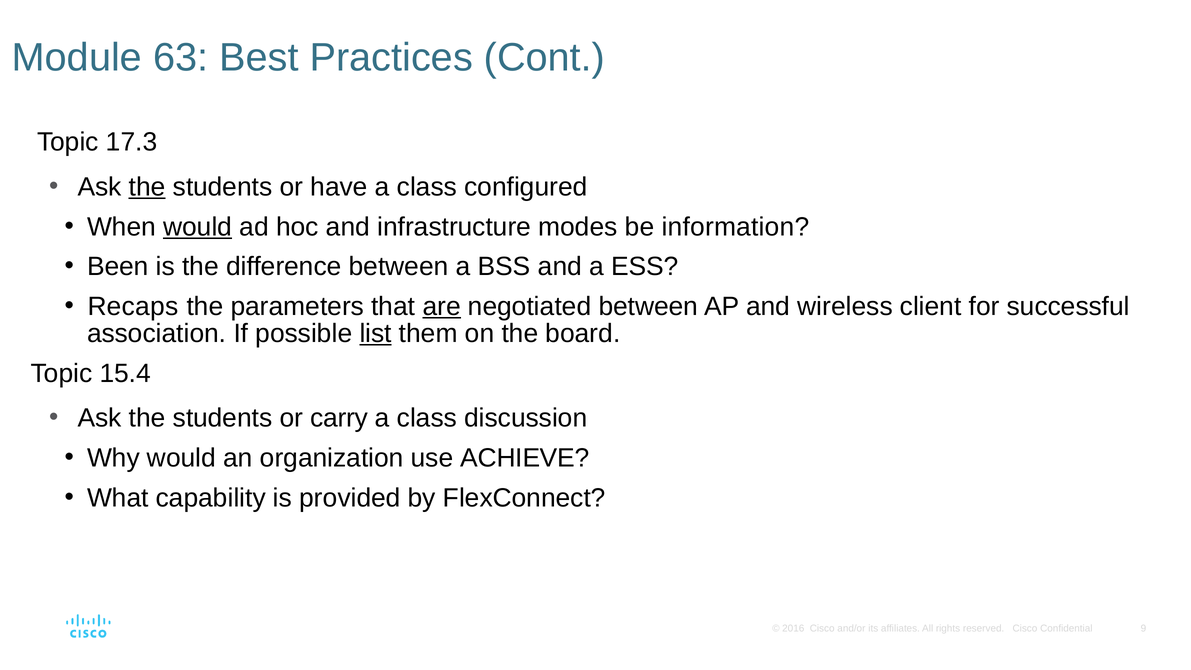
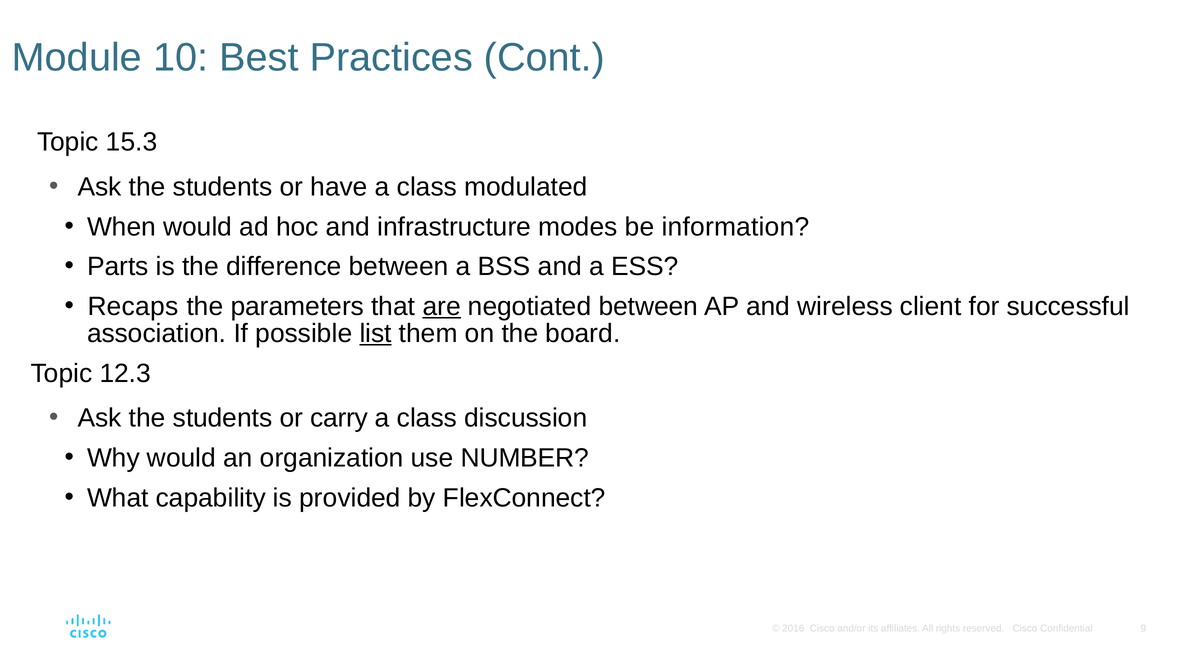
63: 63 -> 10
17.3: 17.3 -> 15.3
the at (147, 187) underline: present -> none
configured: configured -> modulated
would at (198, 227) underline: present -> none
Been: Been -> Parts
15.4: 15.4 -> 12.3
ACHIEVE: ACHIEVE -> NUMBER
